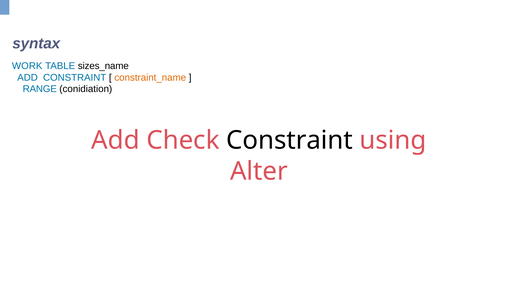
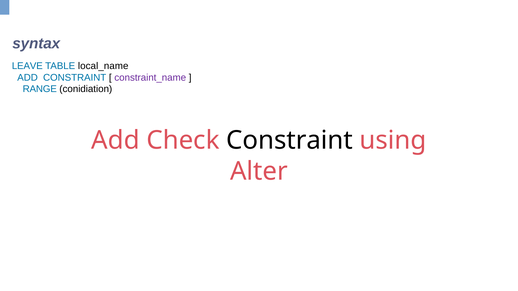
WORK: WORK -> LEAVE
sizes_name: sizes_name -> local_name
constraint_name colour: orange -> purple
